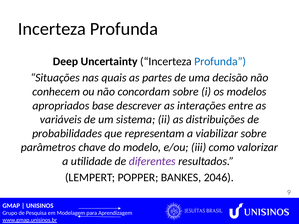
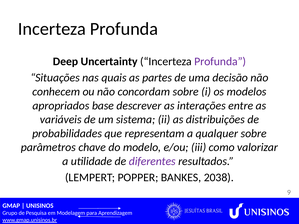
Profunda at (220, 62) colour: blue -> purple
viabilizar: viabilizar -> qualquer
2046: 2046 -> 2038
